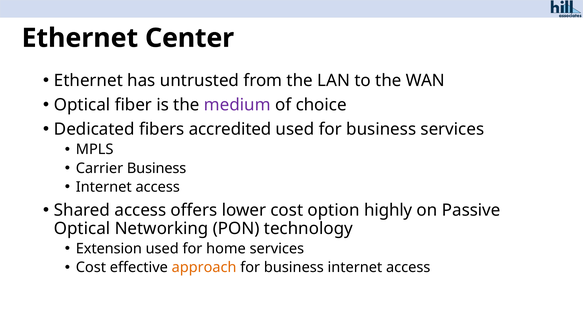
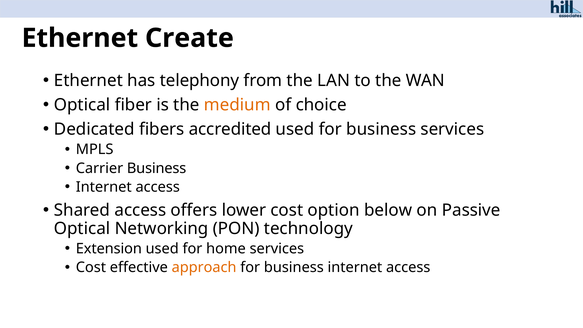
Center: Center -> Create
untrusted: untrusted -> telephony
medium colour: purple -> orange
highly: highly -> below
